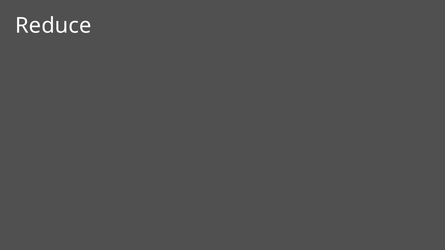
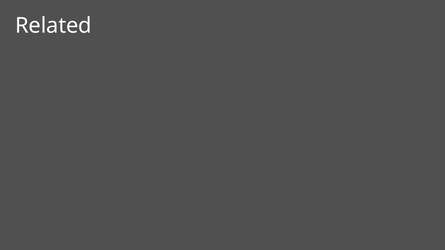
Reduce: Reduce -> Related
